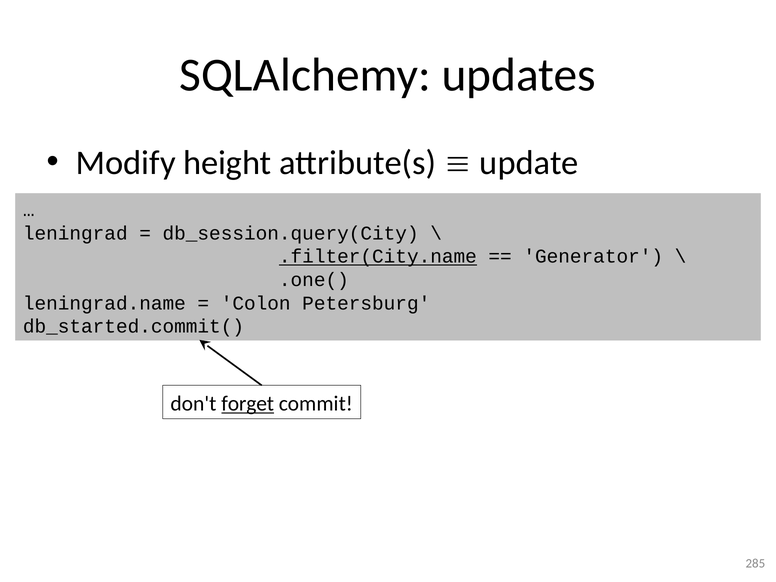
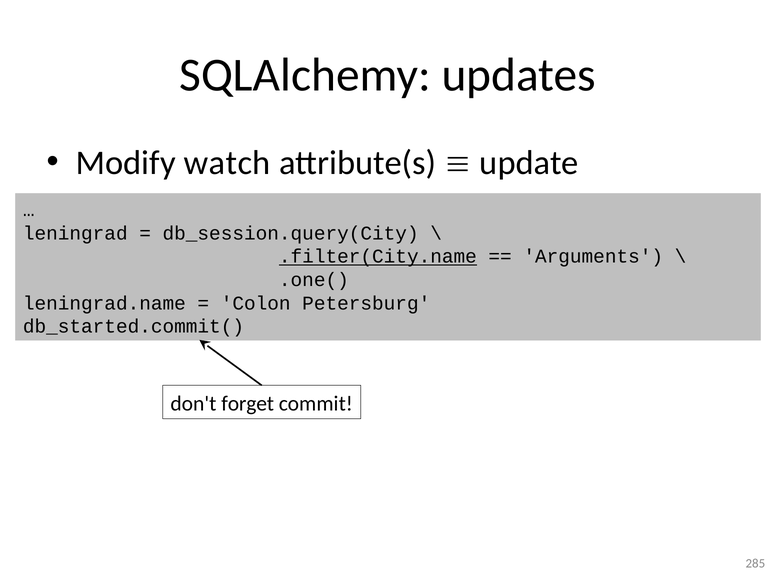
height: height -> watch
Generator: Generator -> Arguments
forget underline: present -> none
